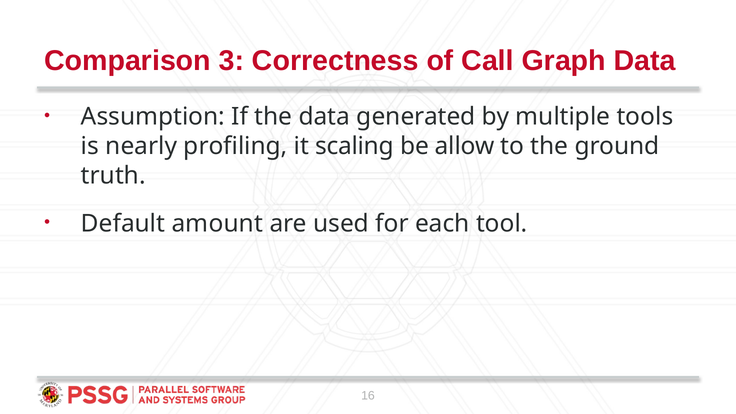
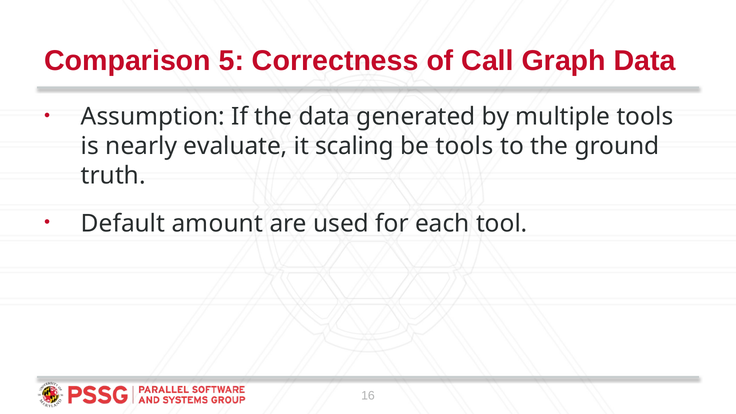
3: 3 -> 5
profiling: profiling -> evaluate
be allow: allow -> tools
